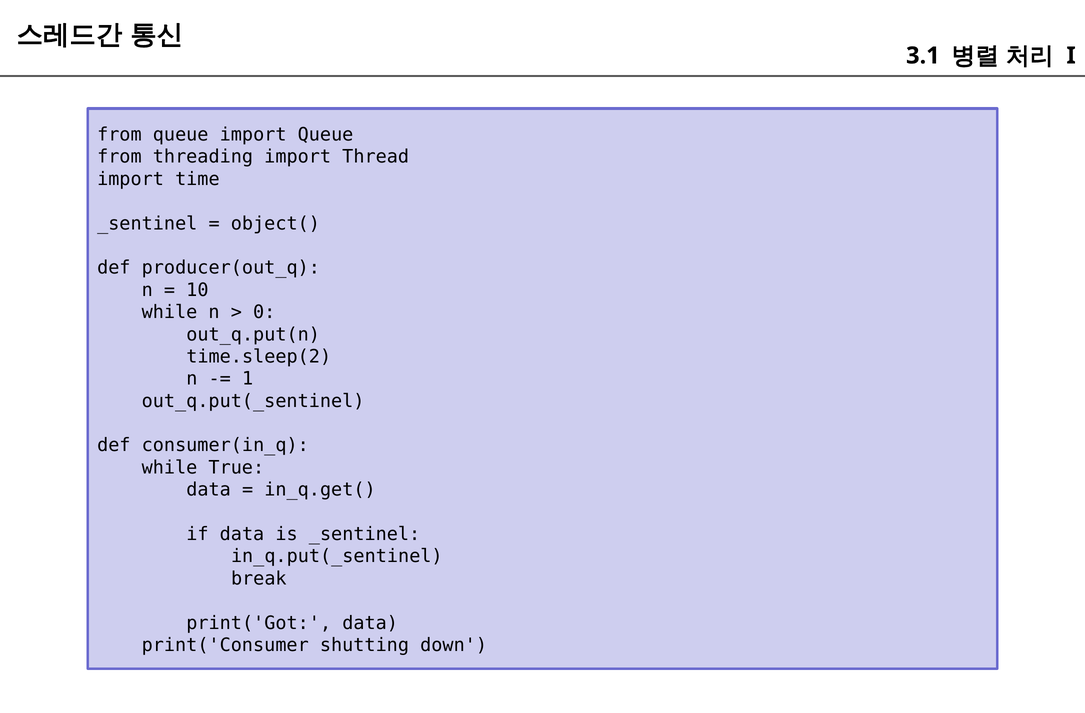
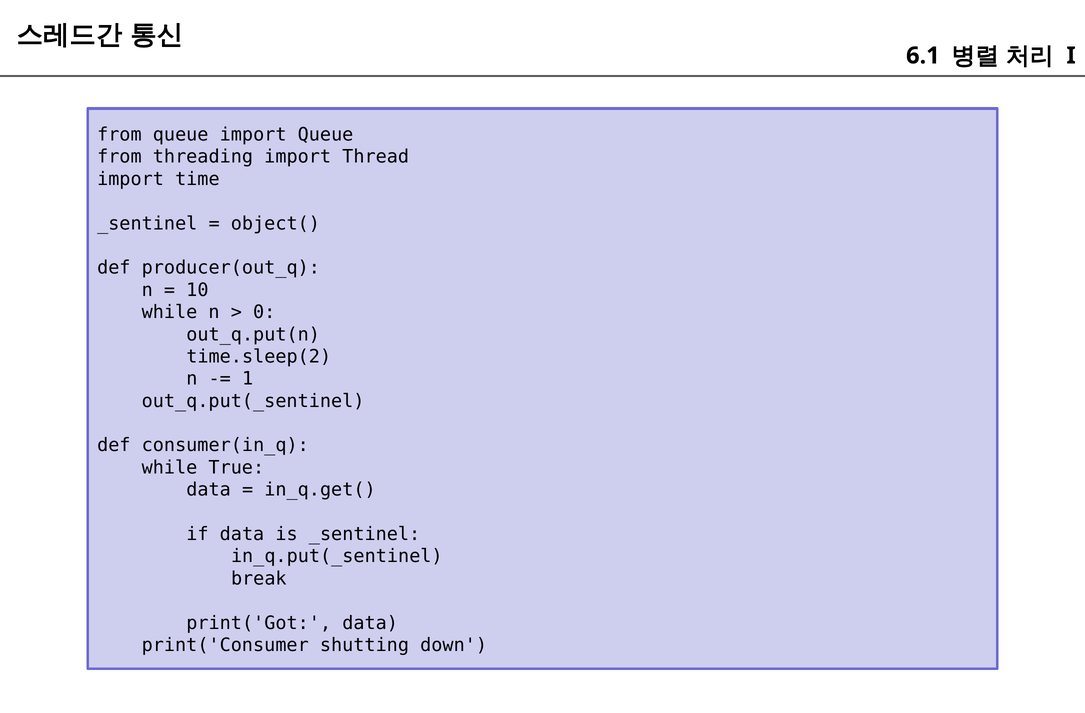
3.1: 3.1 -> 6.1
